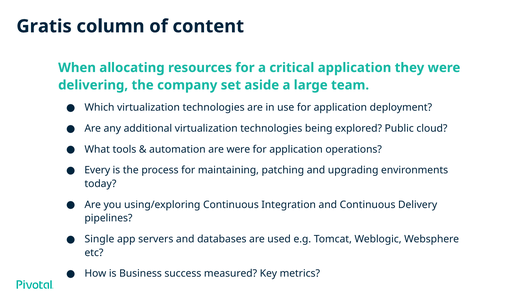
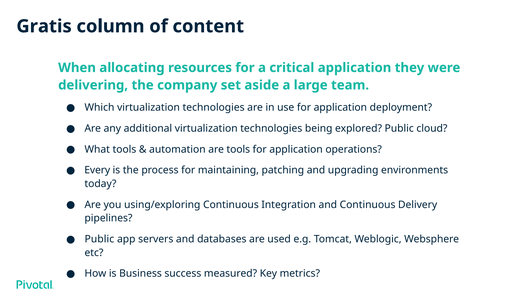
are were: were -> tools
Single at (99, 239): Single -> Public
